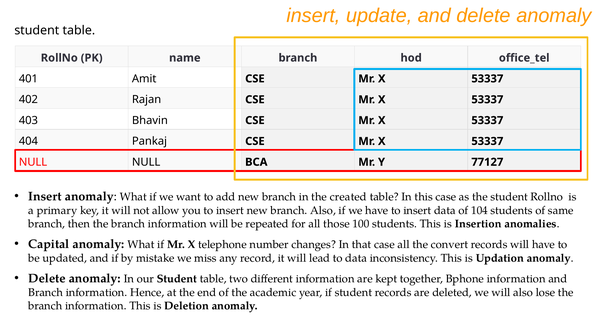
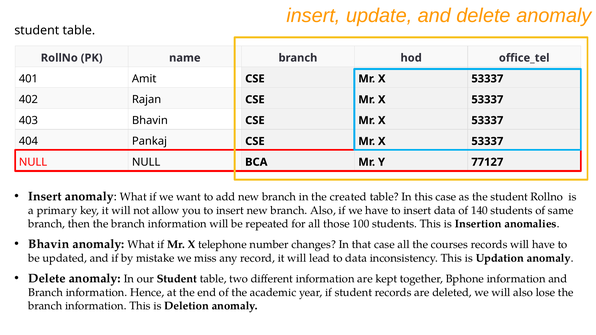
104: 104 -> 140
Capital at (49, 244): Capital -> Bhavin
convert: convert -> courses
